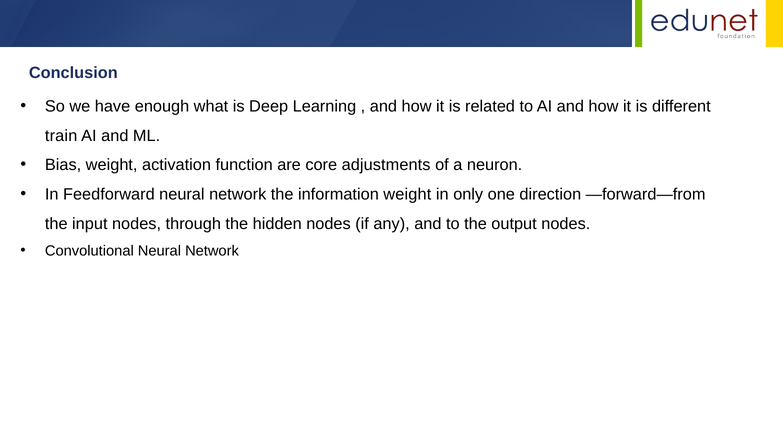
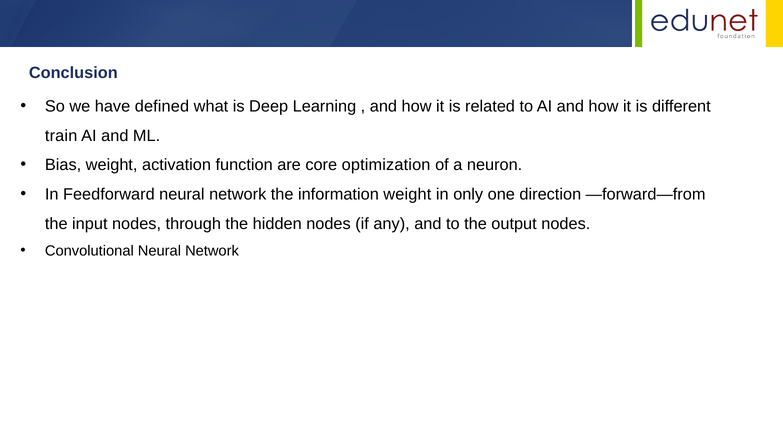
enough: enough -> defined
adjustments: adjustments -> optimization
